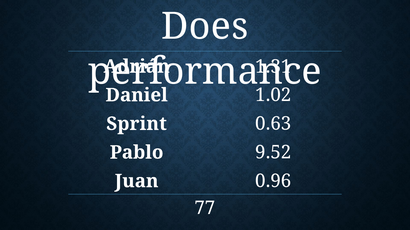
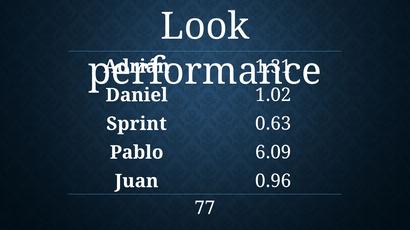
Does: Does -> Look
9.52: 9.52 -> 6.09
